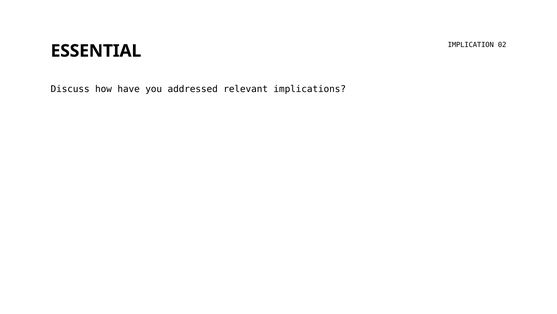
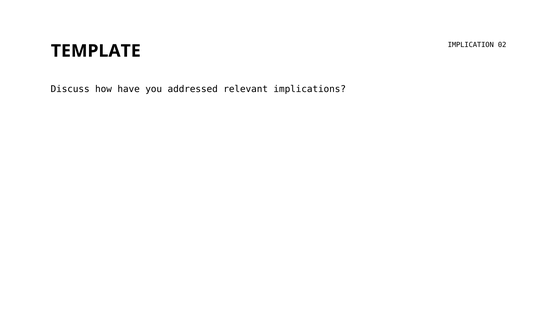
ESSENTIAL: ESSENTIAL -> TEMPLATE
